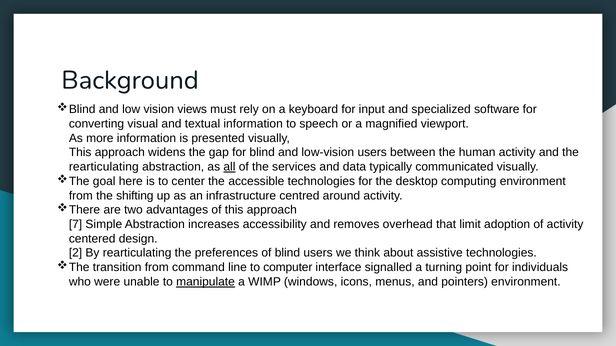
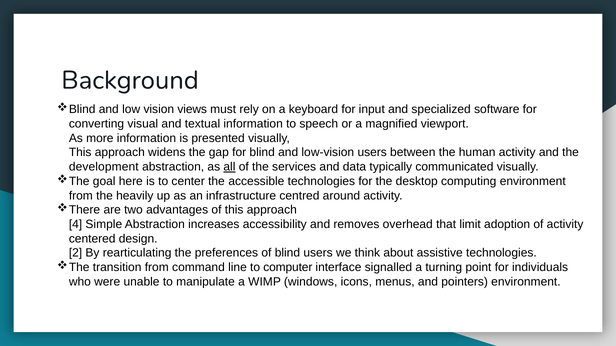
rearticulating at (104, 167): rearticulating -> development
shifting: shifting -> heavily
7: 7 -> 4
manipulate underline: present -> none
